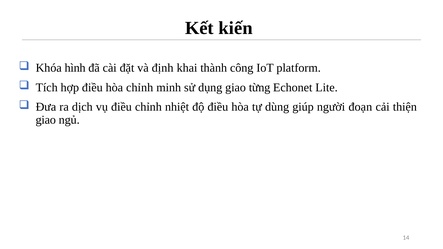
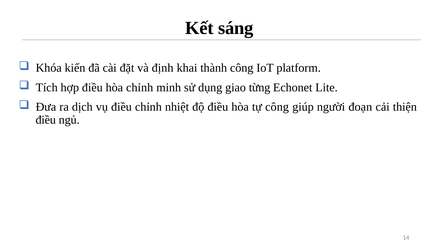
kiến: kiến -> sáng
hình: hình -> kiến
tự dùng: dùng -> công
giao at (46, 120): giao -> điều
